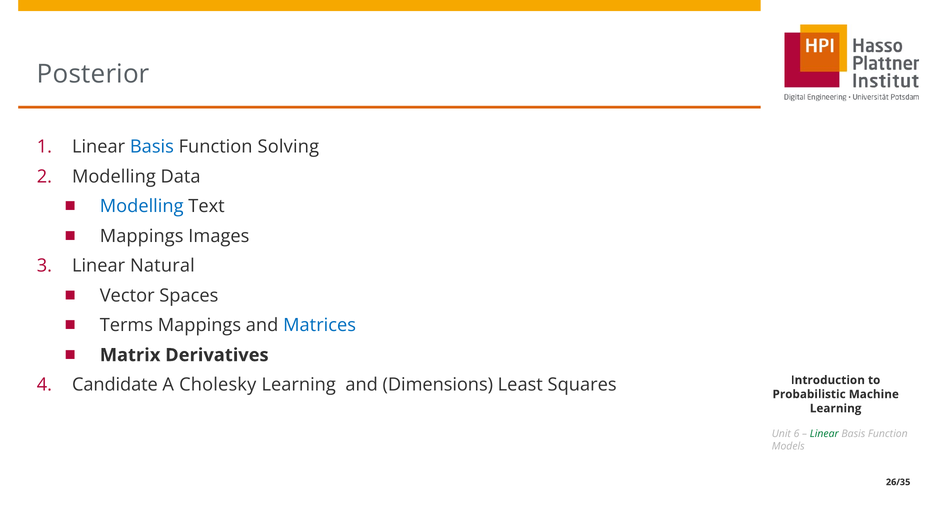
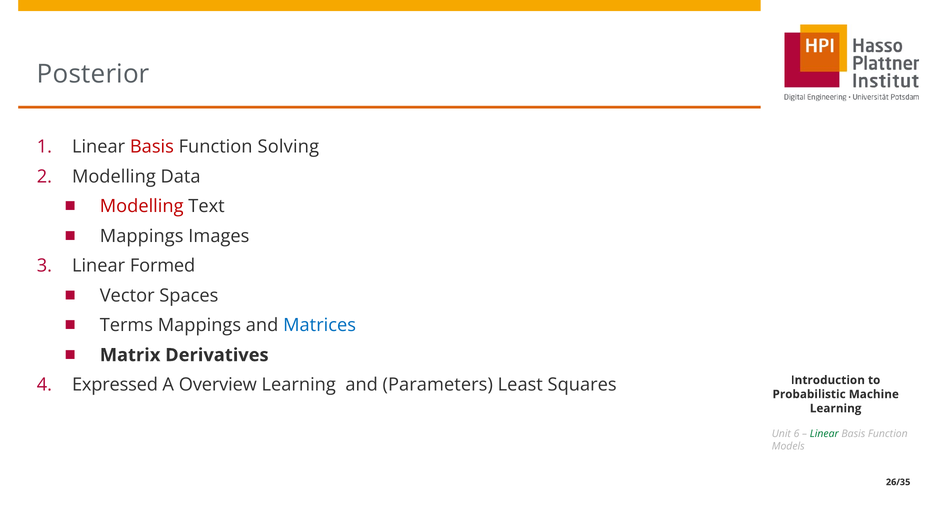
Basis at (152, 147) colour: blue -> red
Modelling at (142, 206) colour: blue -> red
Natural: Natural -> Formed
Candidate: Candidate -> Expressed
Cholesky: Cholesky -> Overview
Dimensions: Dimensions -> Parameters
